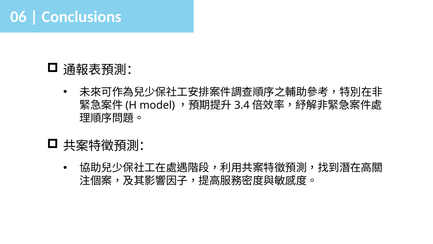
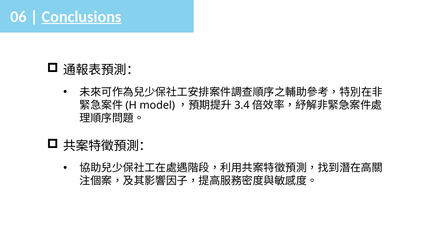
Conclusions underline: none -> present
